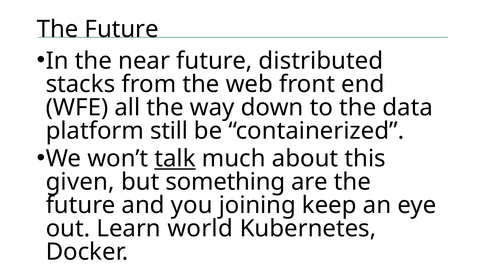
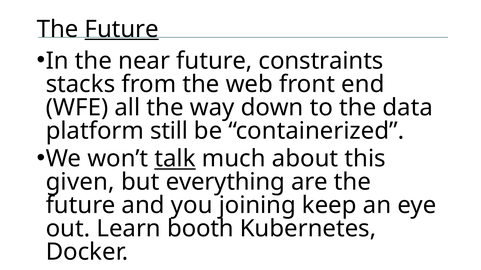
Future at (122, 29) underline: none -> present
distributed: distributed -> constraints
something: something -> everything
world: world -> booth
